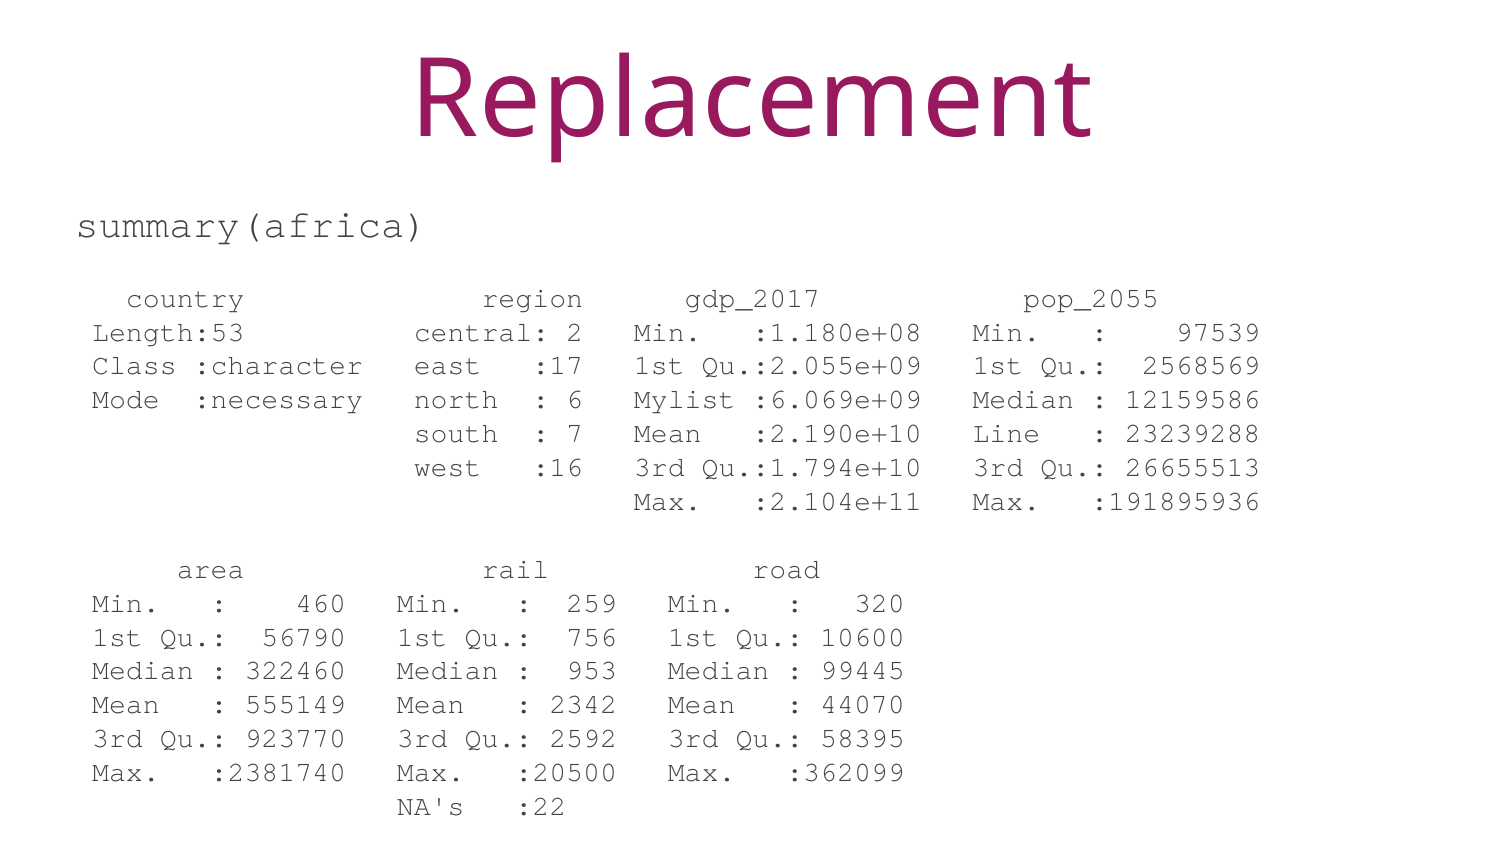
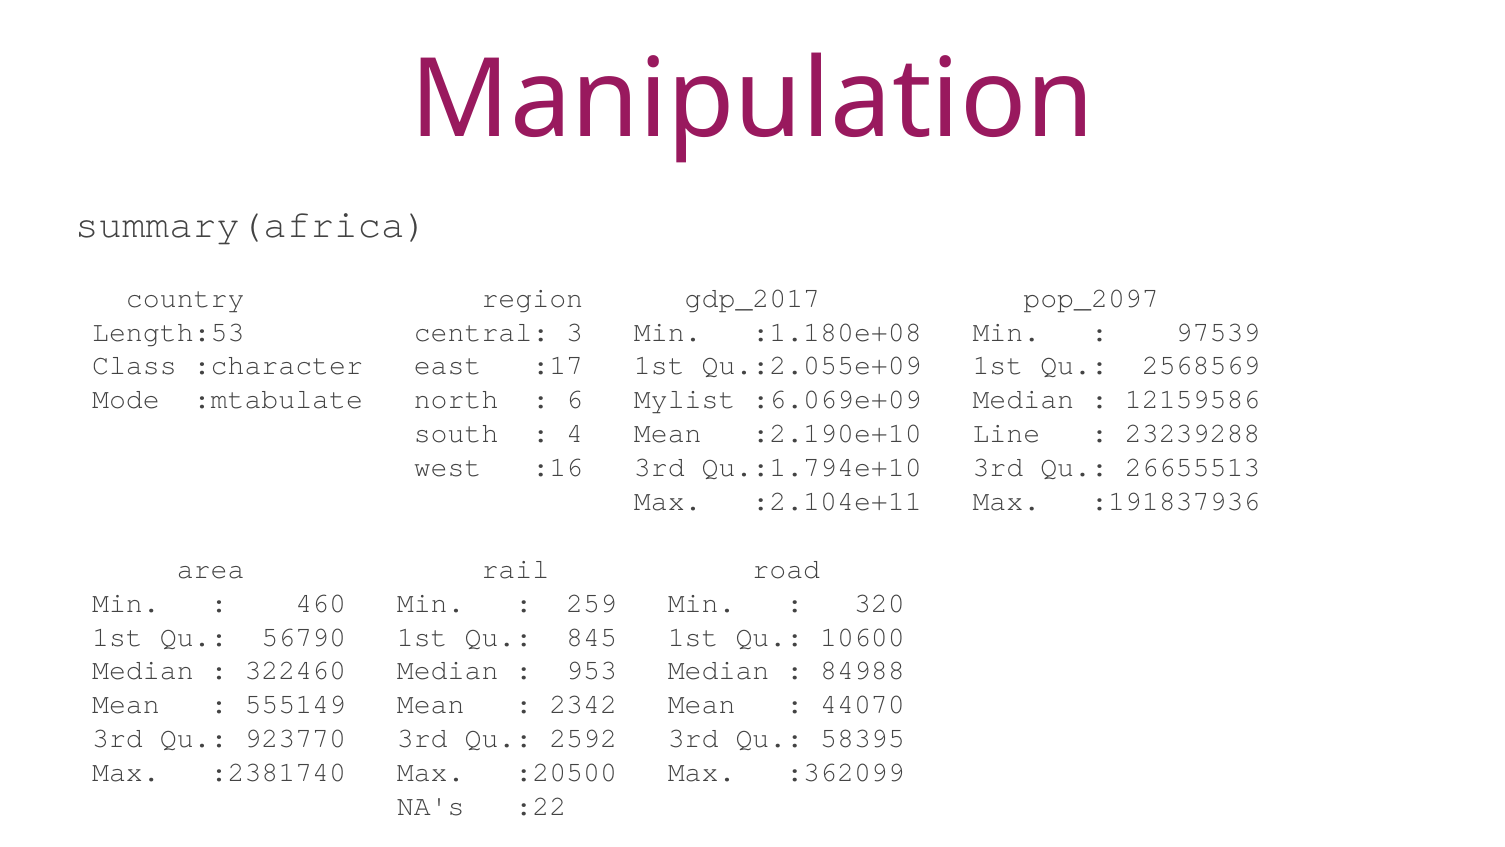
Replacement: Replacement -> Manipulation
pop_2055: pop_2055 -> pop_2097
2: 2 -> 3
:necessary: :necessary -> :mtabulate
7: 7 -> 4
:191895936: :191895936 -> :191837936
756: 756 -> 845
99445: 99445 -> 84988
